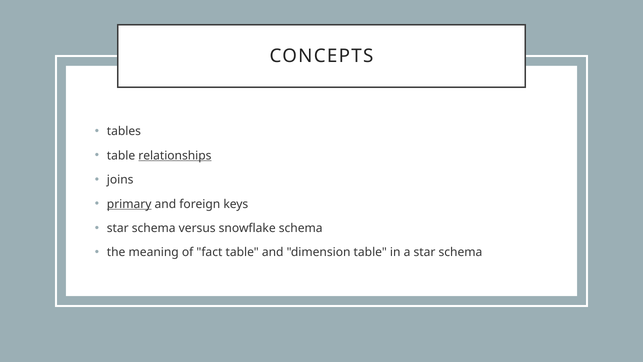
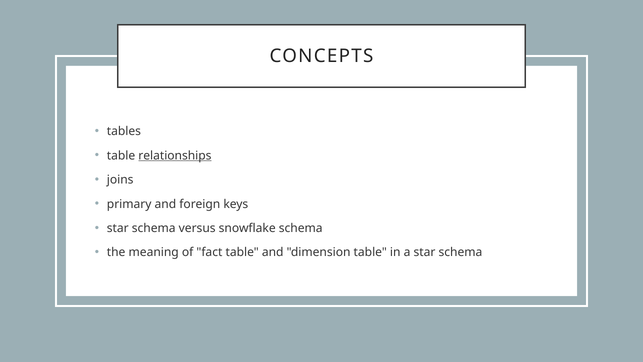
primary underline: present -> none
